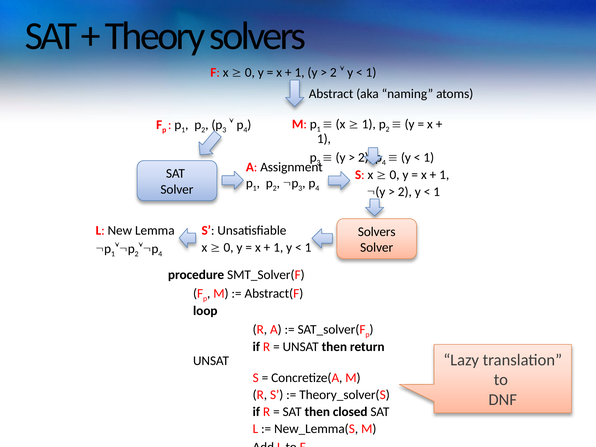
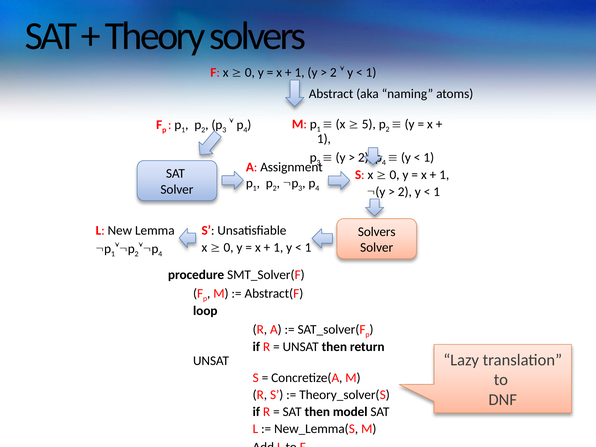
1 at (369, 124): 1 -> 5
closed: closed -> model
